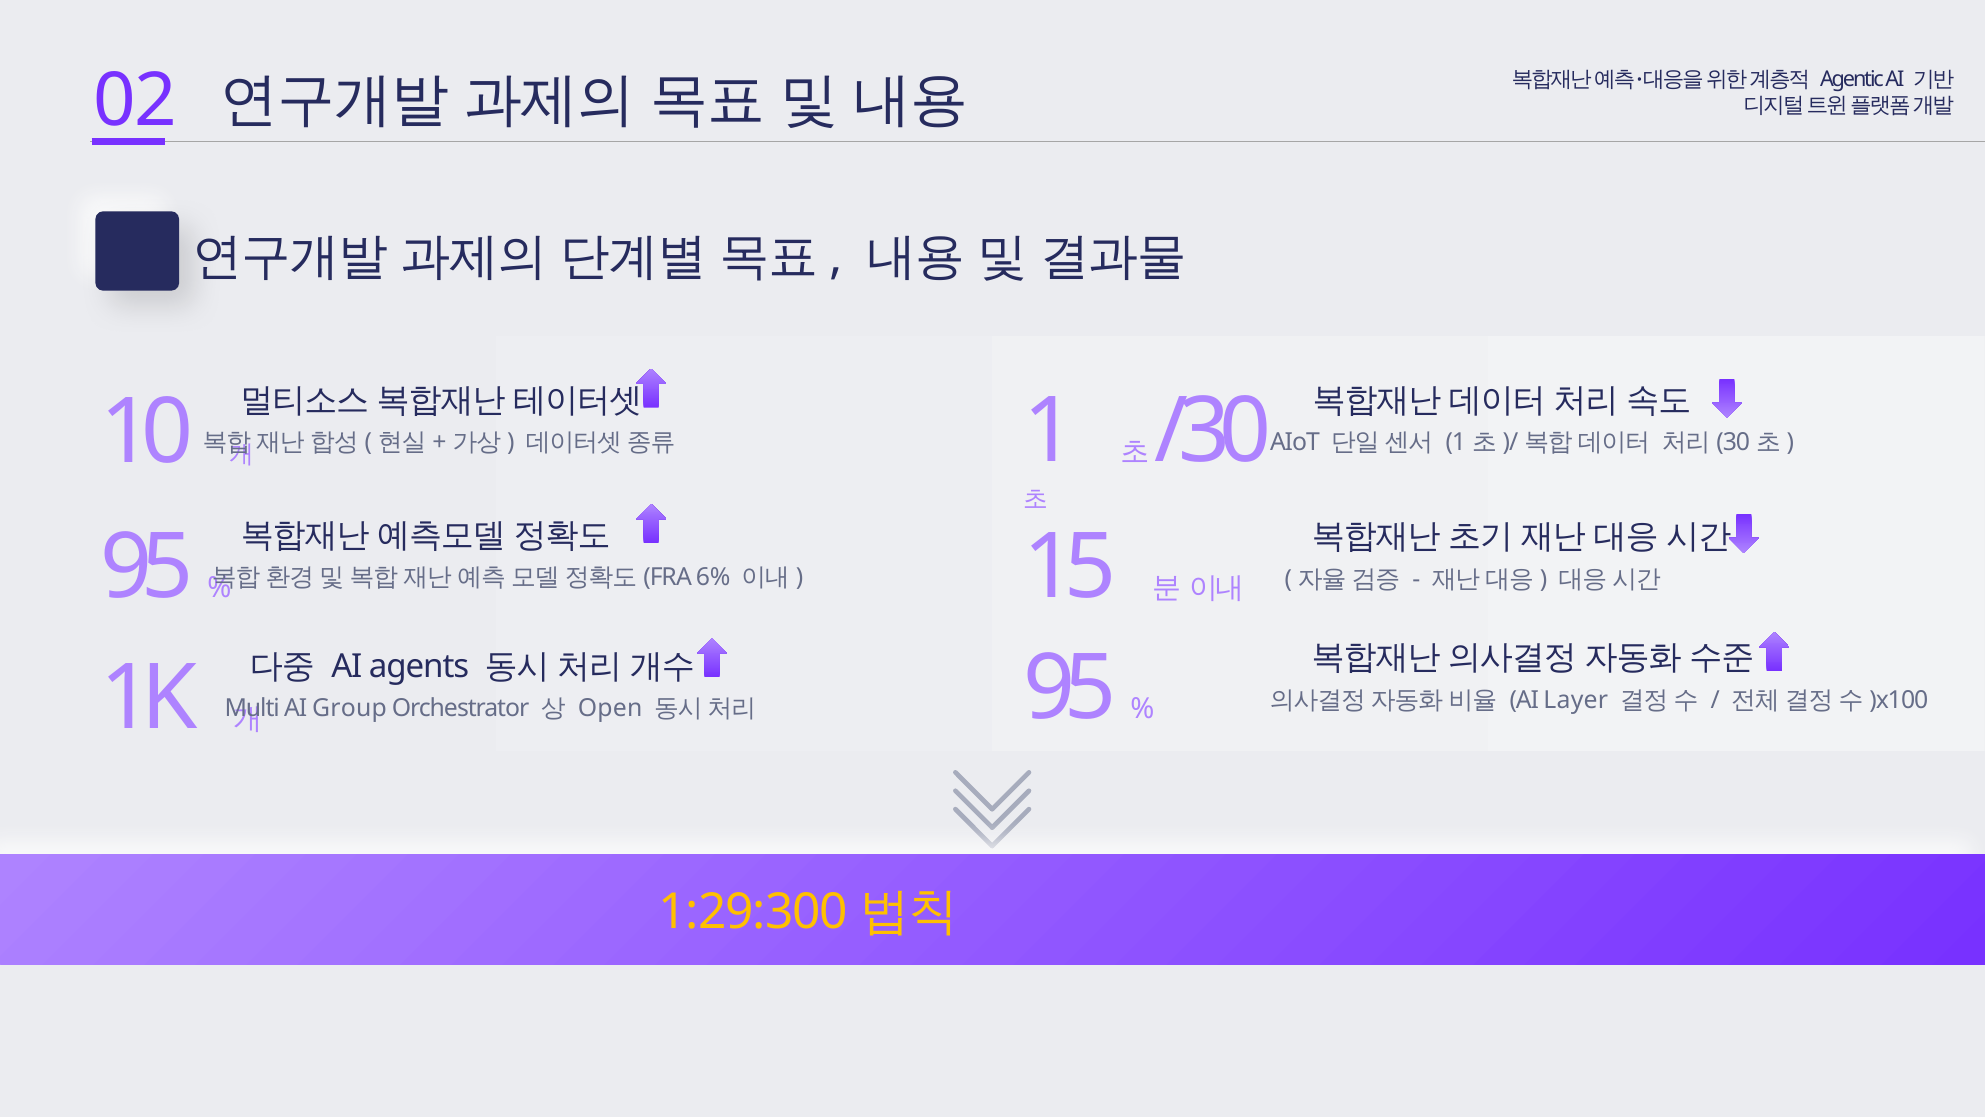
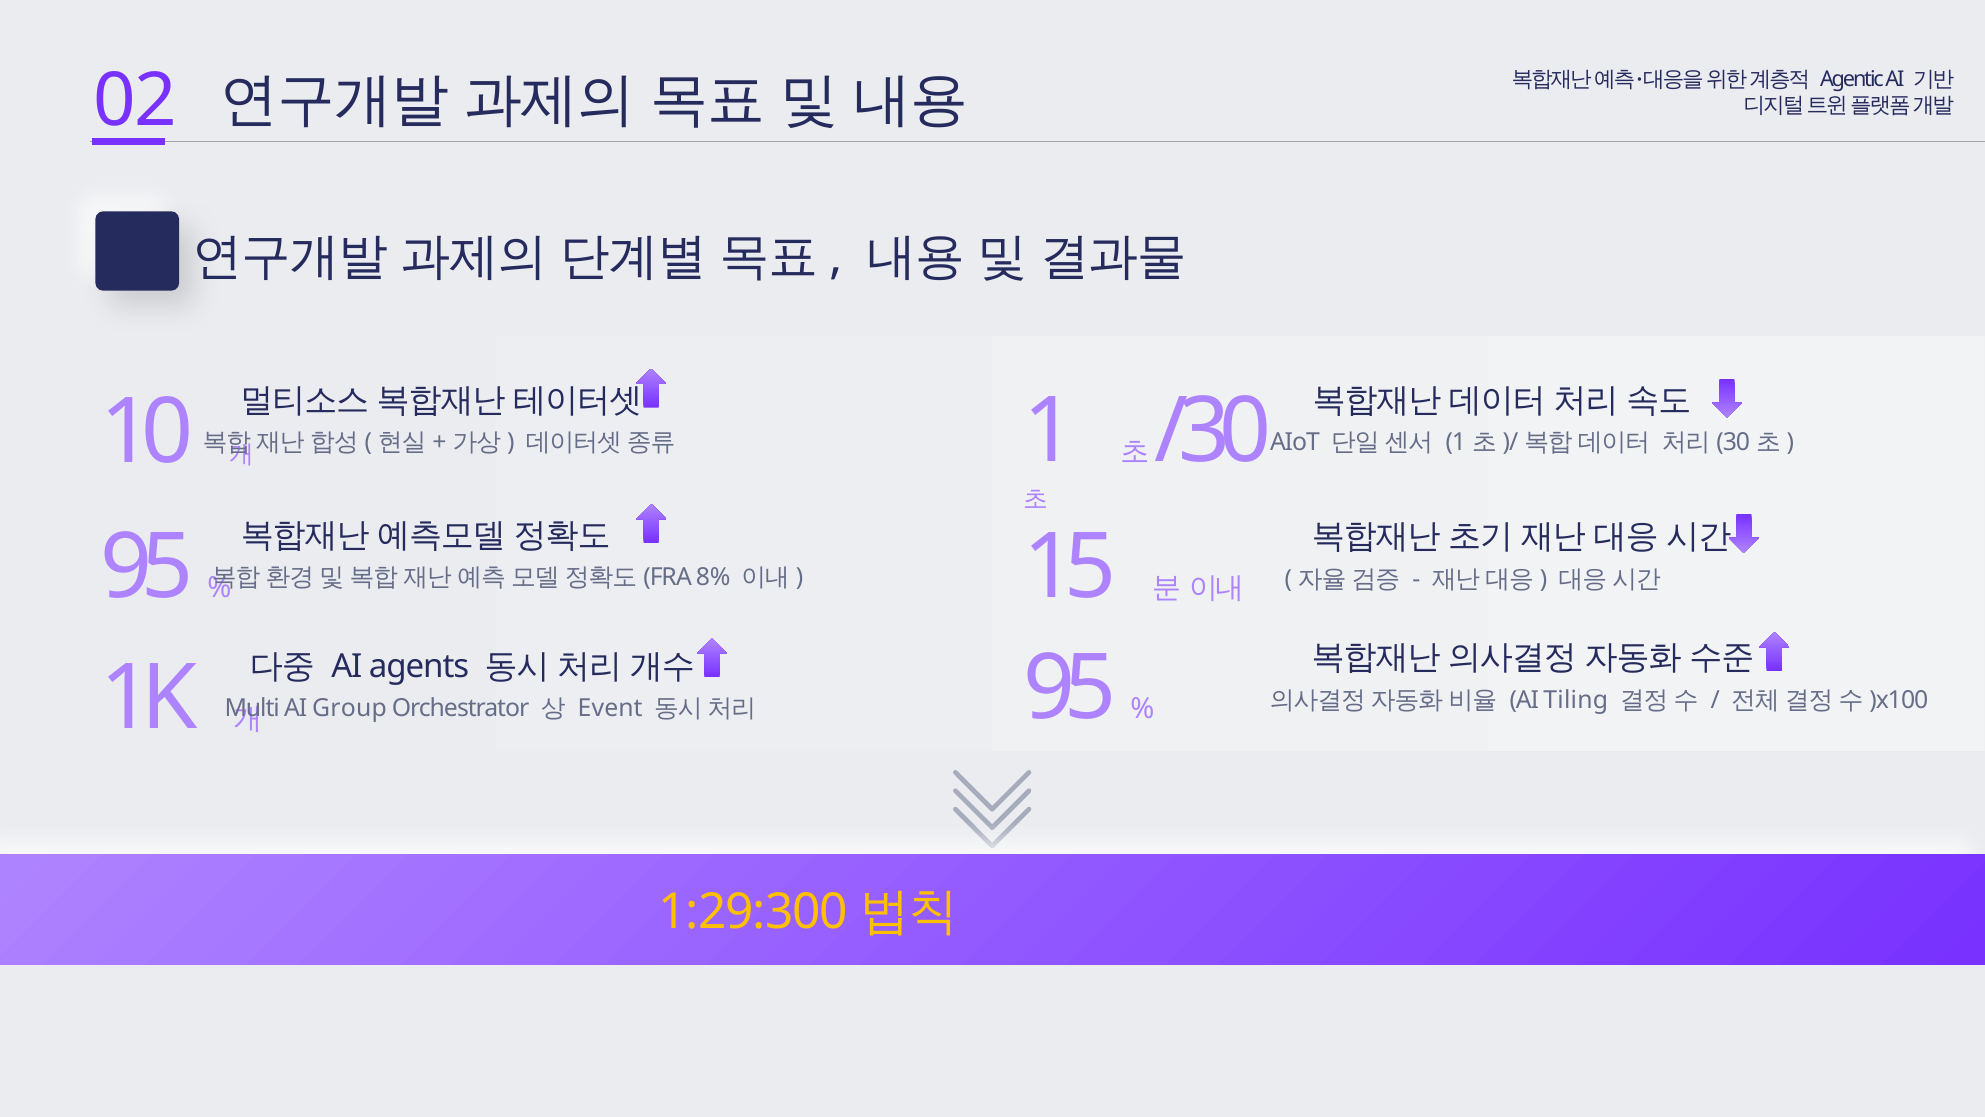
6%: 6% -> 8%
Layer: Layer -> Tiling
Open: Open -> Event
